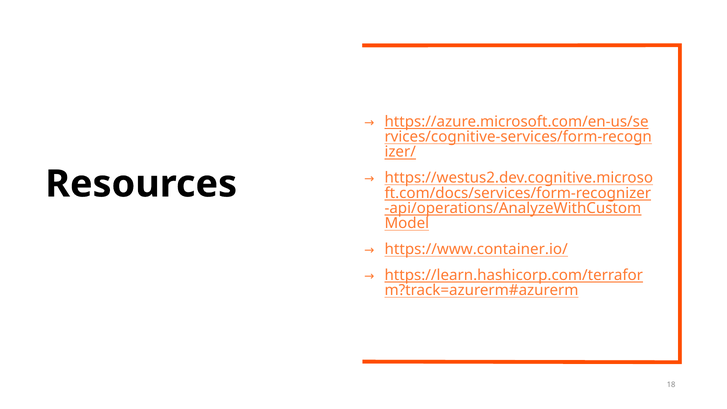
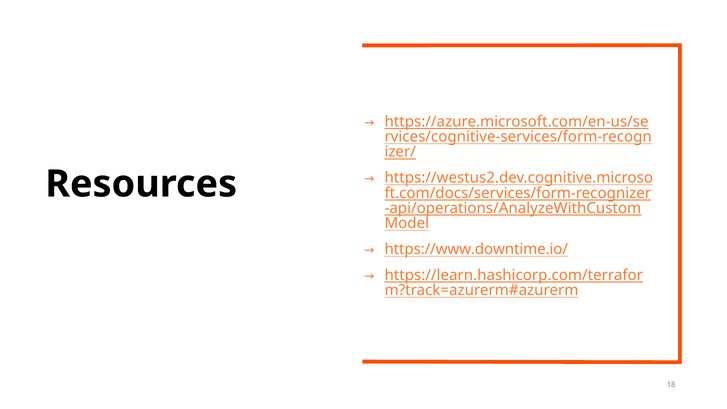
https://www.container.io/: https://www.container.io/ -> https://www.downtime.io/
